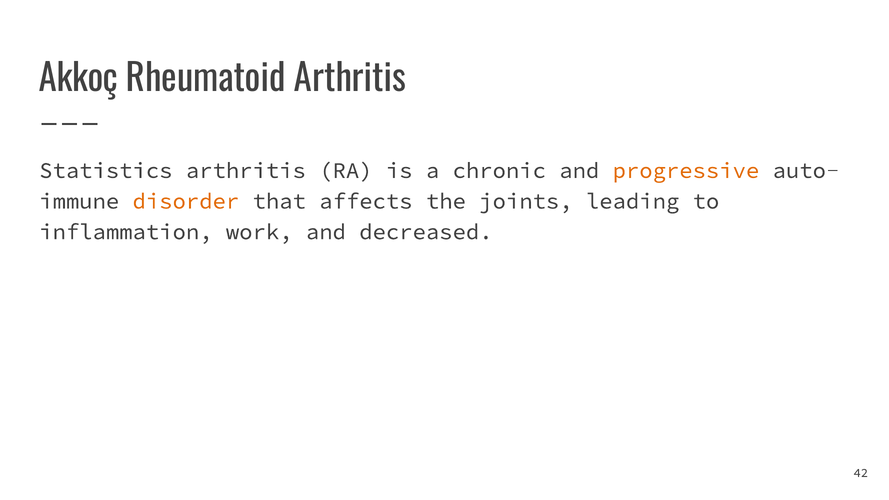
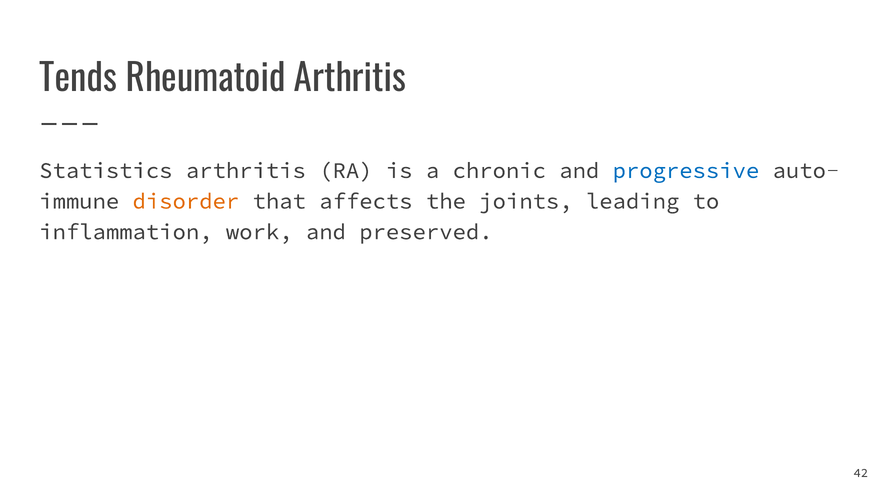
Akkoç: Akkoç -> Tends
progressive colour: orange -> blue
decreased: decreased -> preserved
